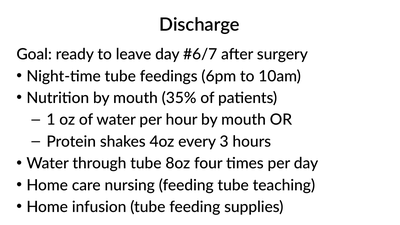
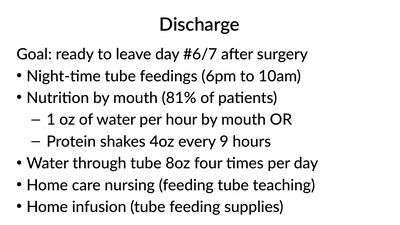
35%: 35% -> 81%
3: 3 -> 9
